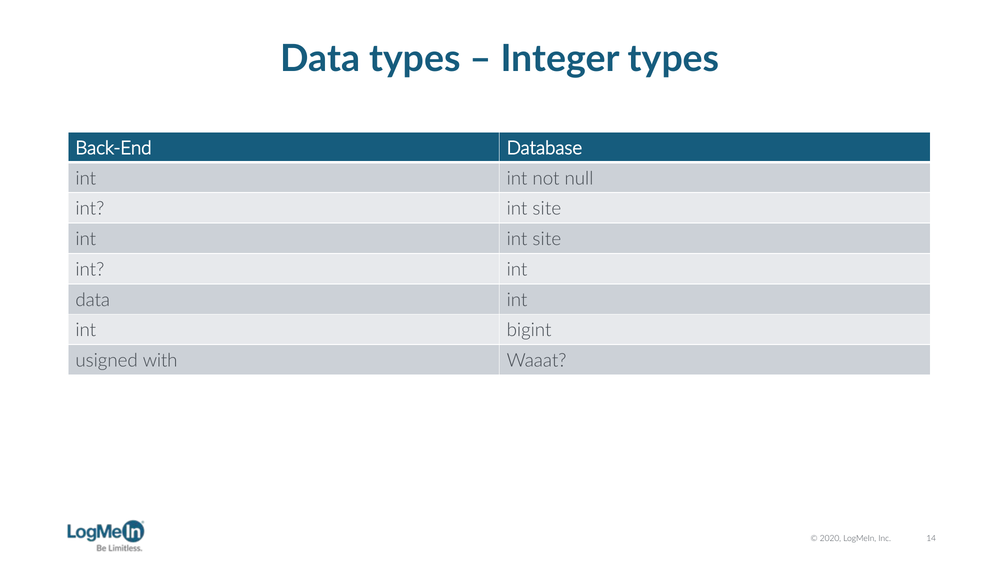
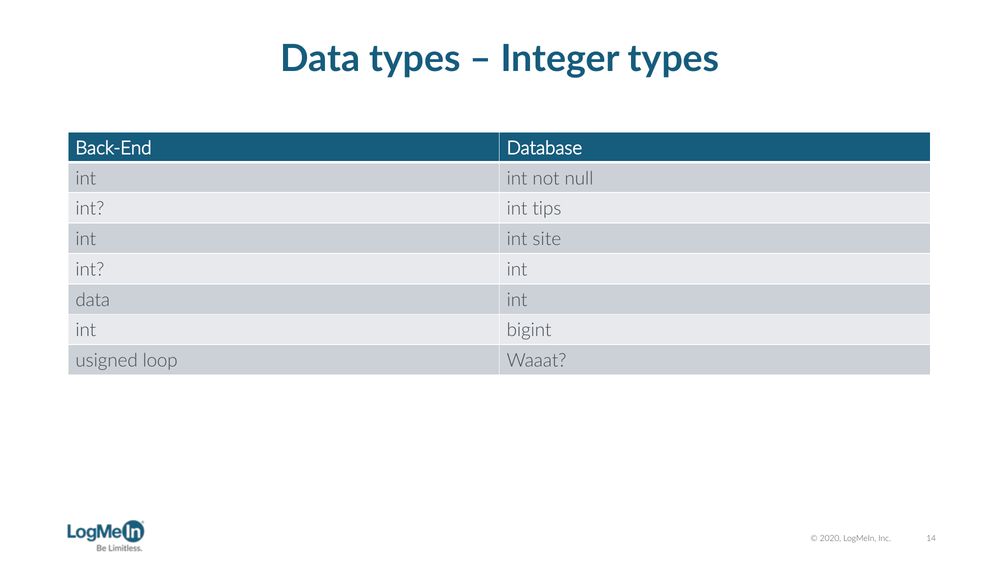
site at (547, 209): site -> tips
with: with -> loop
